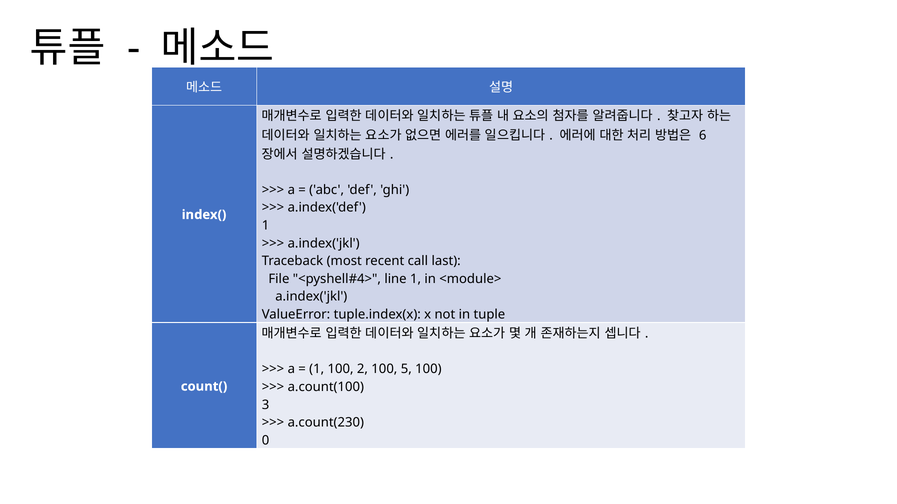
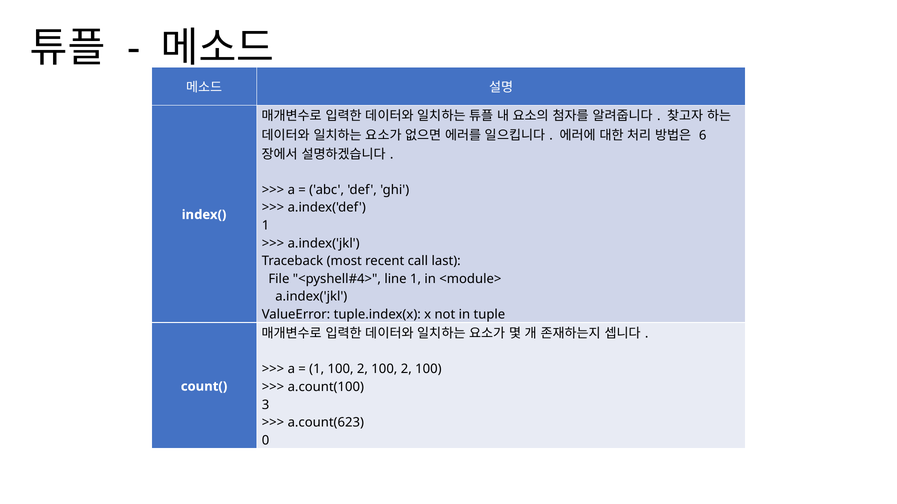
2 100 5: 5 -> 2
a.count(230: a.count(230 -> a.count(623
